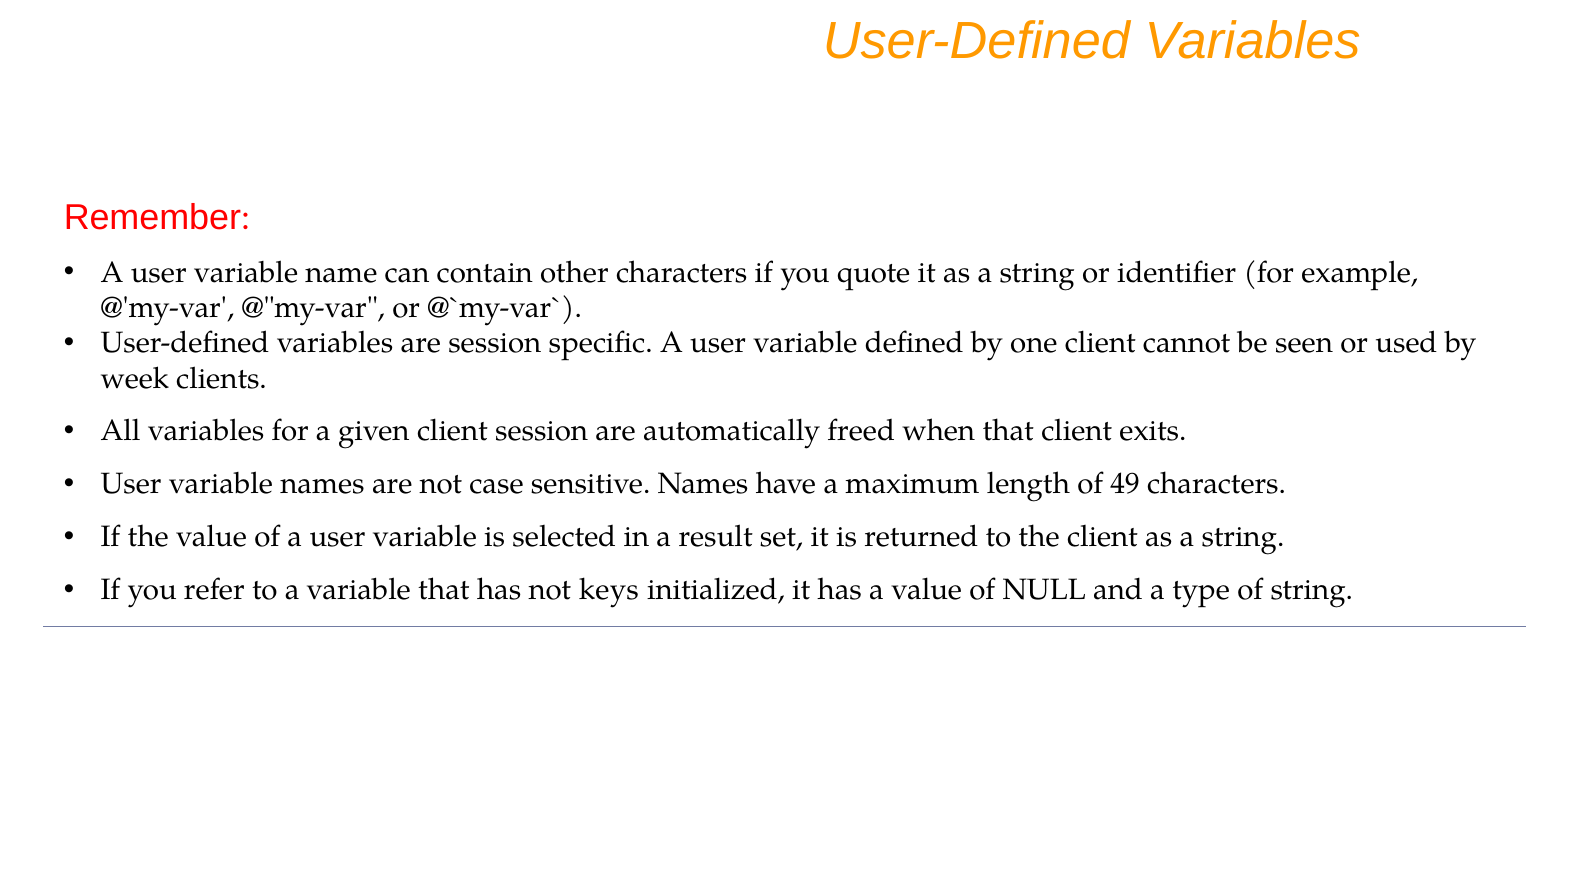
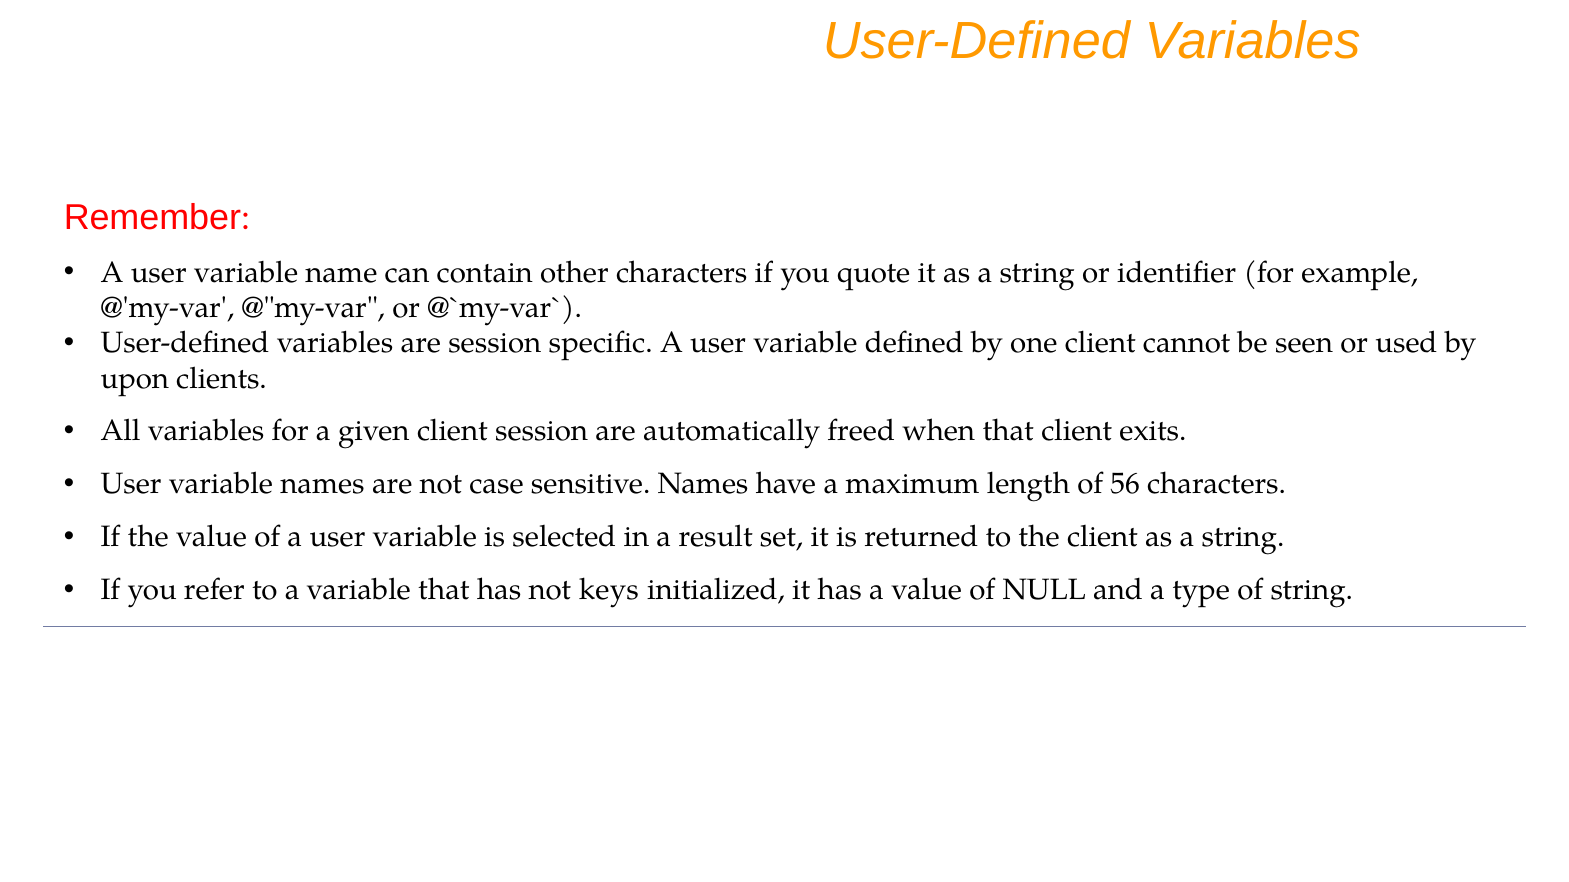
week: week -> upon
49: 49 -> 56
